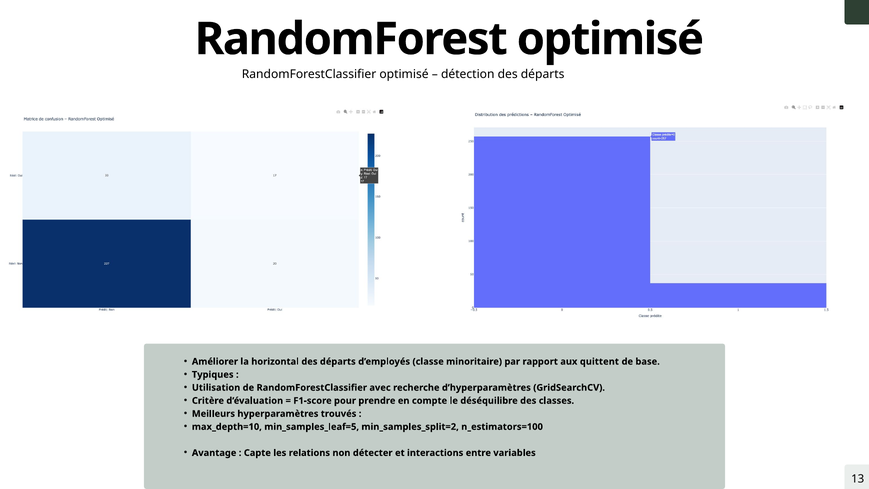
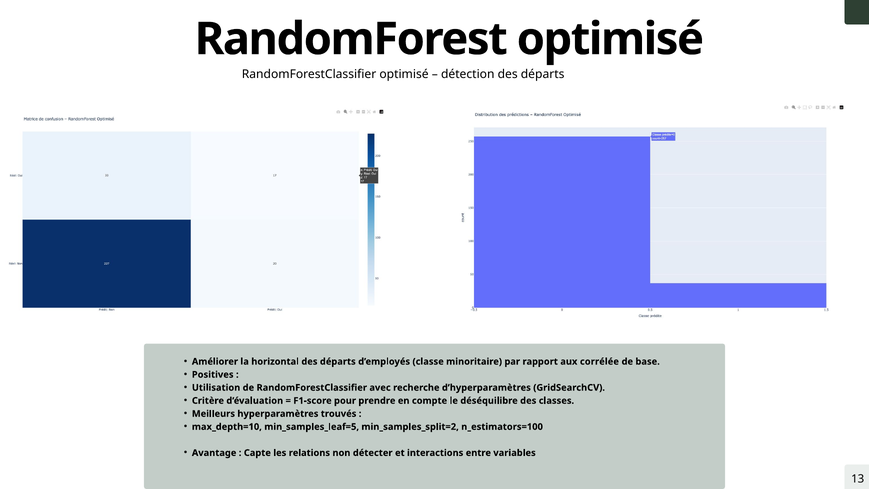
quittent: quittent -> corrélée
Typiques: Typiques -> Positives
